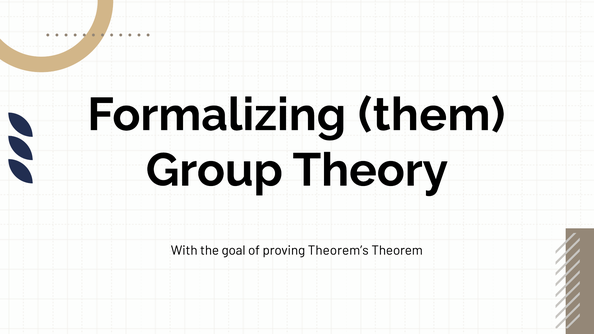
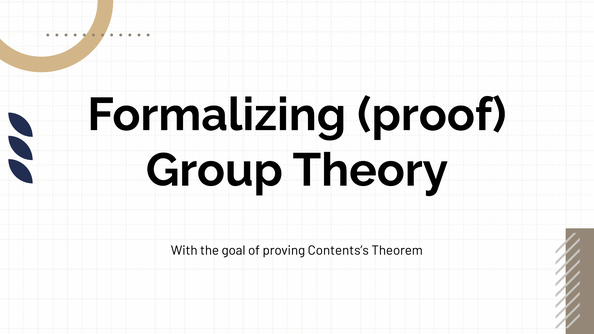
them: them -> proof
Theorem’s: Theorem’s -> Contents’s
